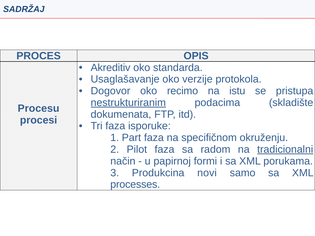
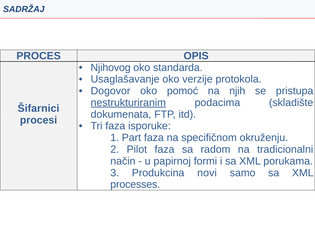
Akreditiv: Akreditiv -> Njihovog
recimo: recimo -> pomoć
istu: istu -> njih
Procesu: Procesu -> Šifarnici
tradicionalni underline: present -> none
